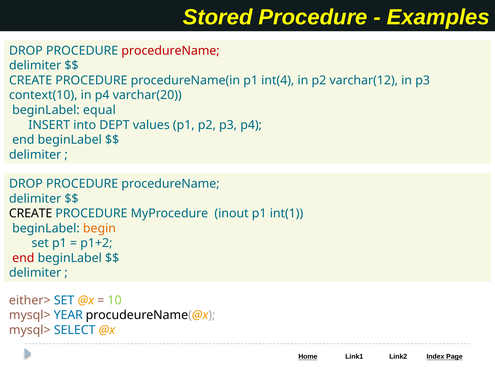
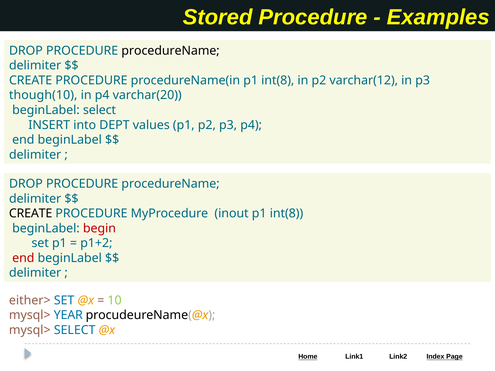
procedureName at (171, 51) colour: red -> black
procedureName(in p1 int(4: int(4 -> int(8
context(10: context(10 -> though(10
beginLabel equal: equal -> select
inout p1 int(1: int(1 -> int(8
begin colour: orange -> red
